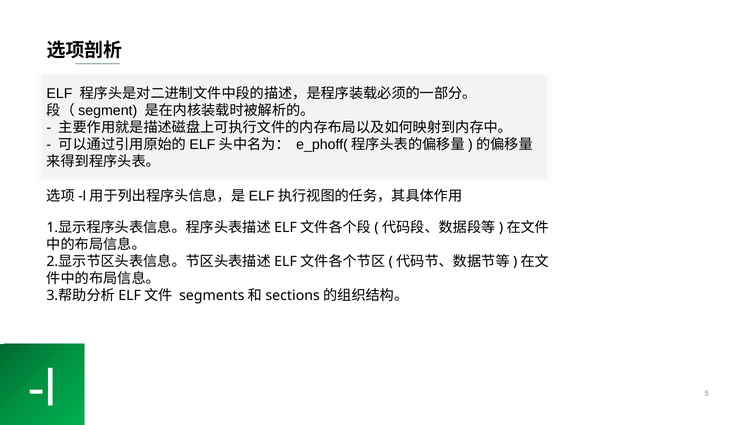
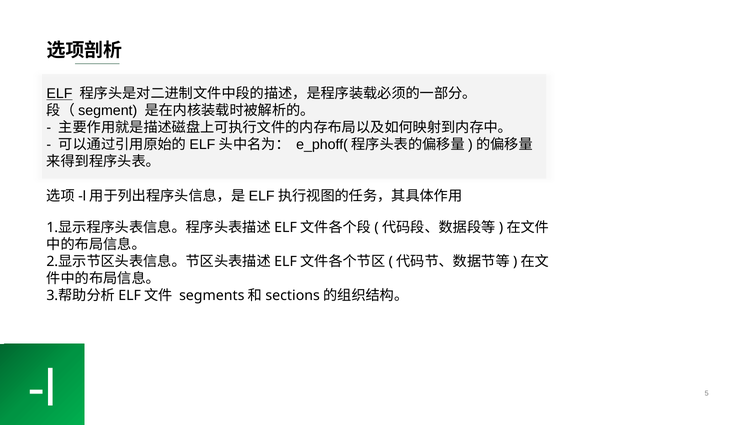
ELF underline: none -> present
